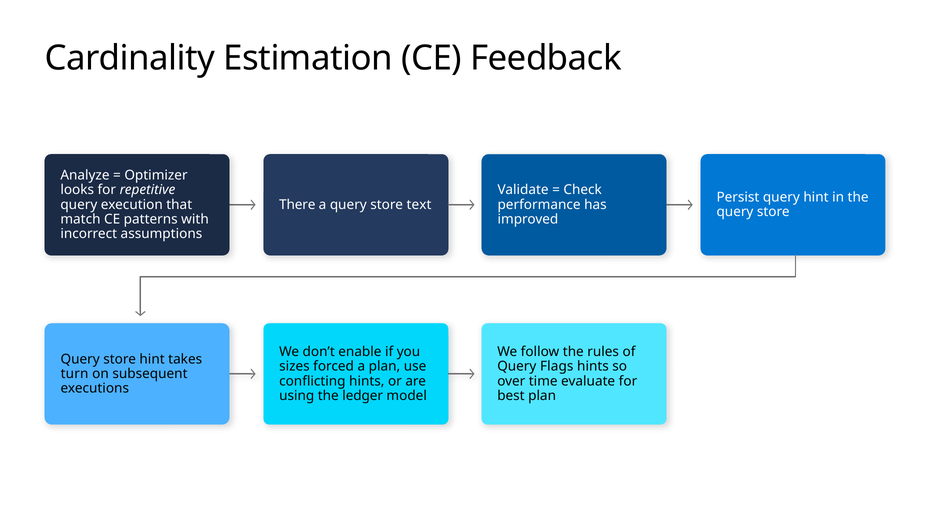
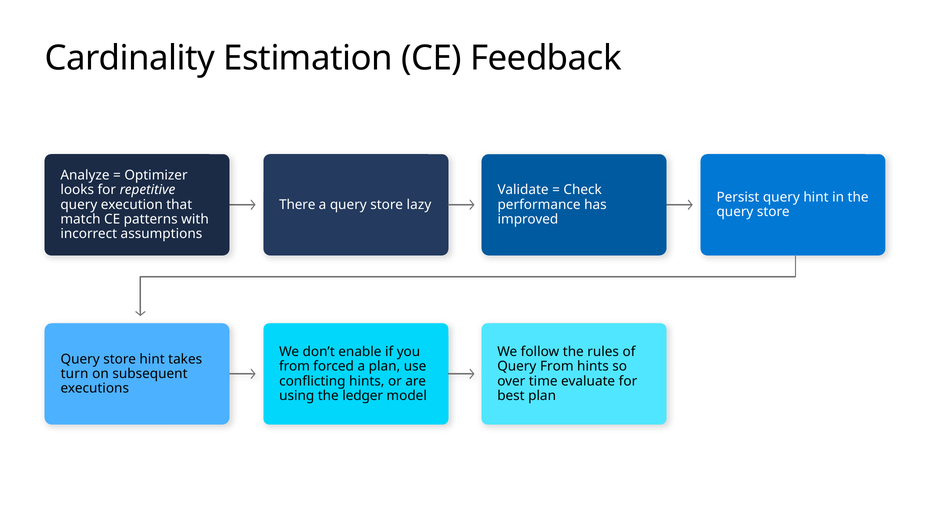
text: text -> lazy
sizes at (294, 367): sizes -> from
Query Flags: Flags -> From
